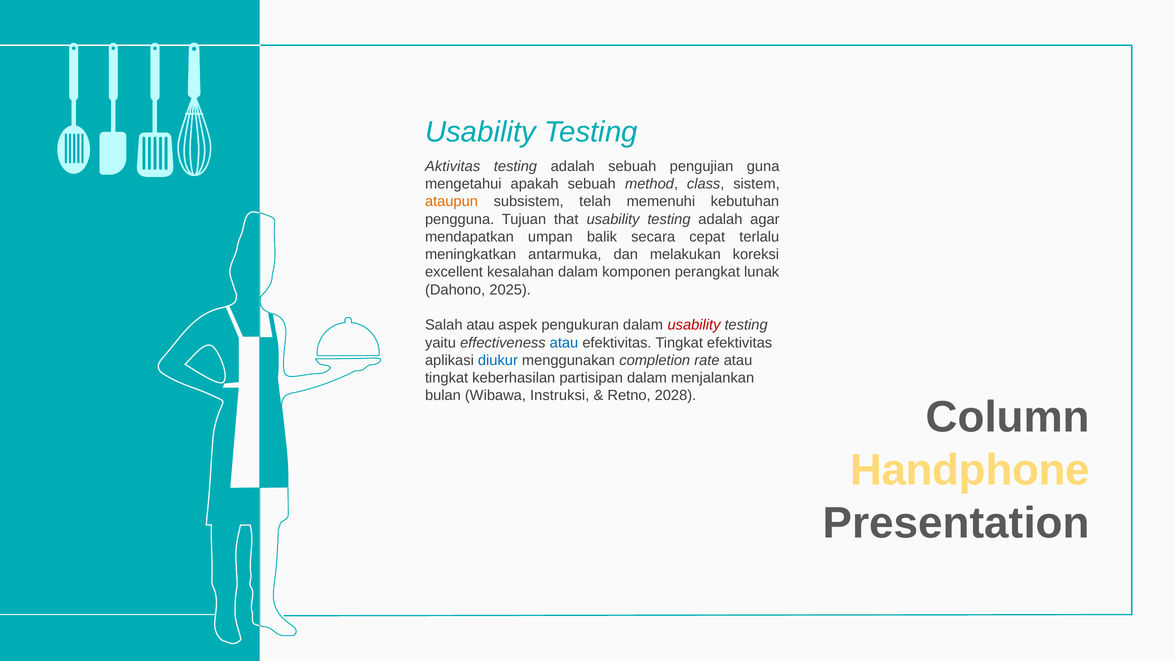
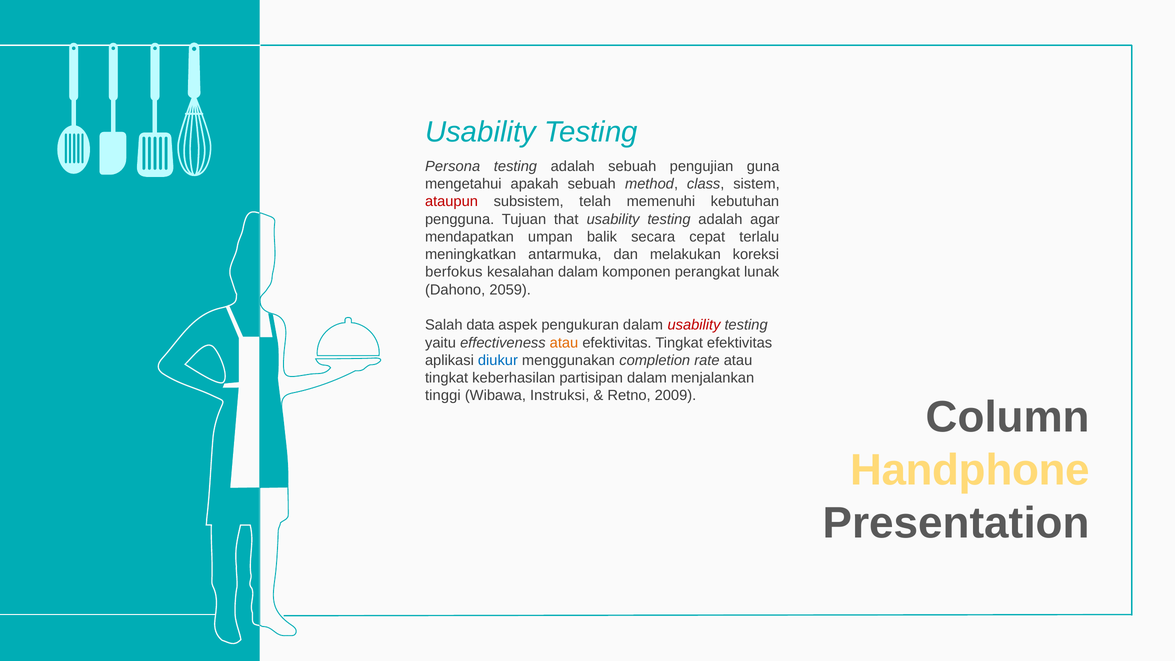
Aktivitas: Aktivitas -> Persona
ataupun colour: orange -> red
excellent: excellent -> berfokus
2025: 2025 -> 2059
Salah atau: atau -> data
atau at (564, 343) colour: blue -> orange
bulan: bulan -> tinggi
2028: 2028 -> 2009
